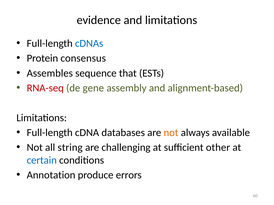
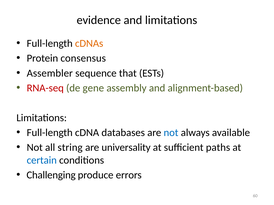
cDNAs colour: blue -> orange
Assembles: Assembles -> Assembler
not at (171, 133) colour: orange -> blue
challenging: challenging -> universality
other: other -> paths
Annotation: Annotation -> Challenging
